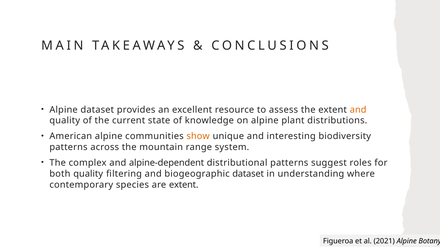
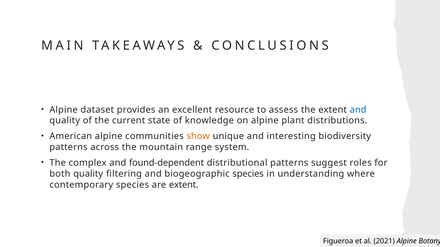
and at (358, 110) colour: orange -> blue
alpine-dependent: alpine-dependent -> found-dependent
biogeographic dataset: dataset -> species
